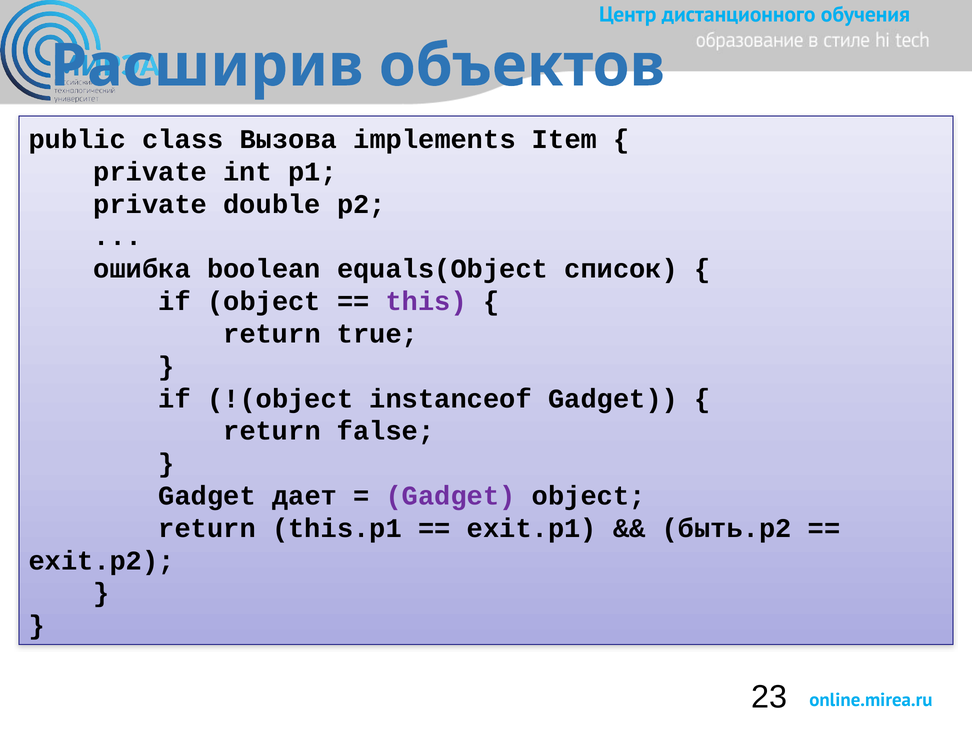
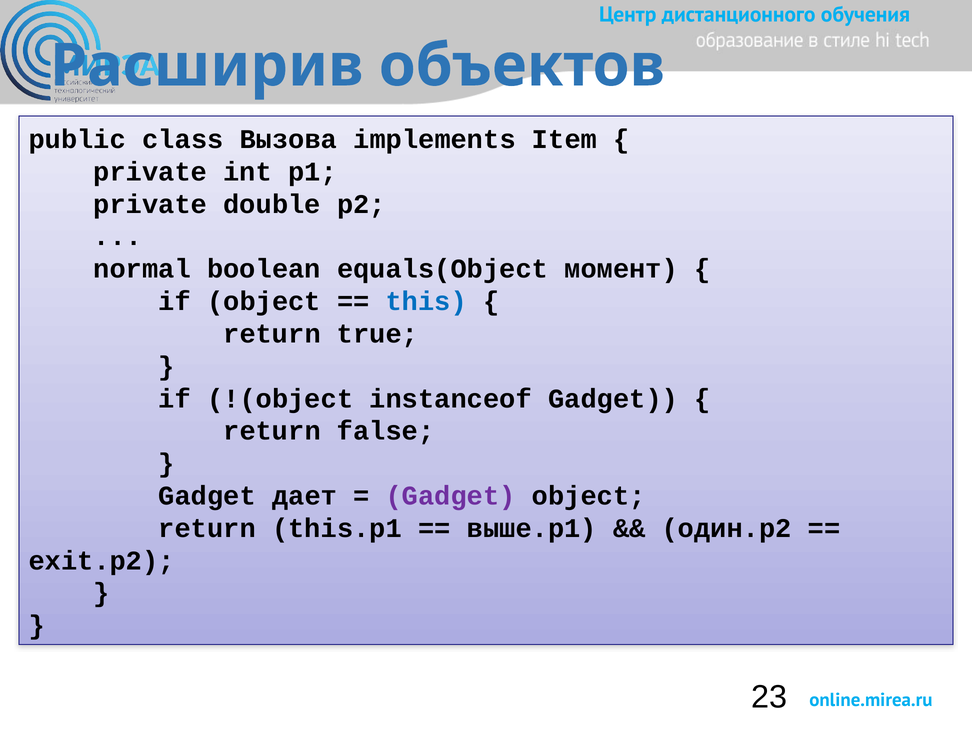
ошибка: ошибка -> normal
список: список -> момент
this colour: purple -> blue
exit.p1: exit.p1 -> выше.p1
быть.p2: быть.p2 -> один.p2
